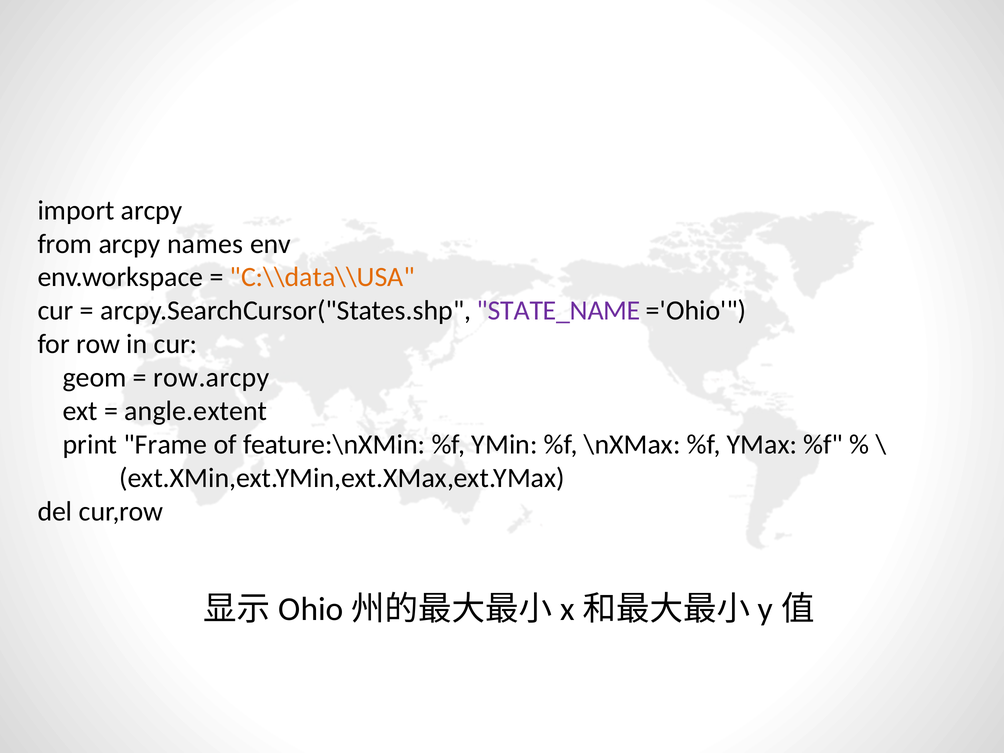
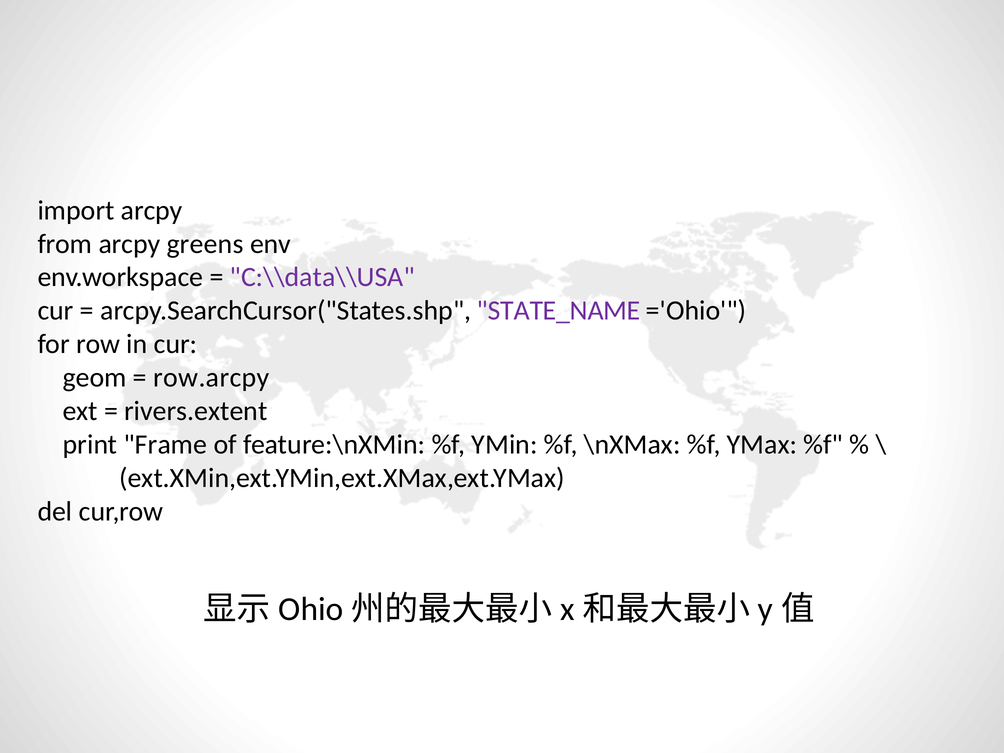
names: names -> greens
C:\\data\\USA colour: orange -> purple
angle.extent: angle.extent -> rivers.extent
